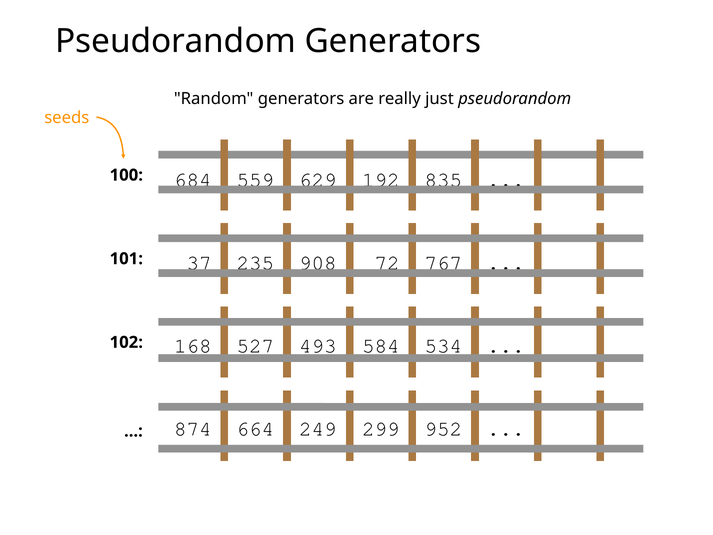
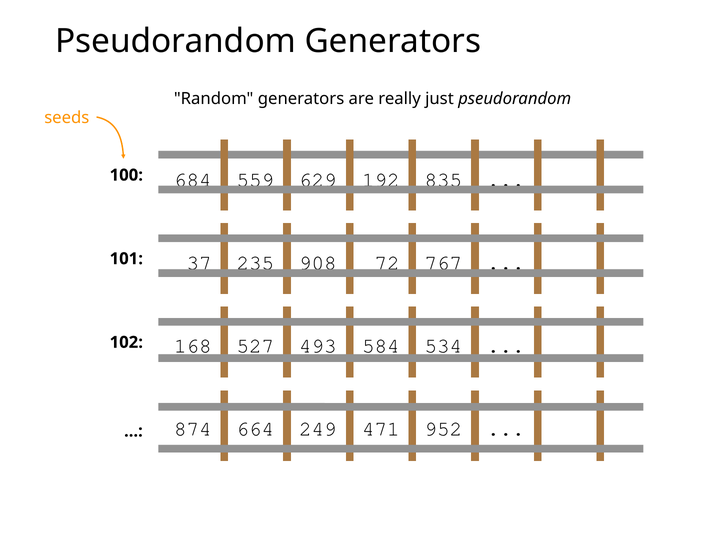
299: 299 -> 471
